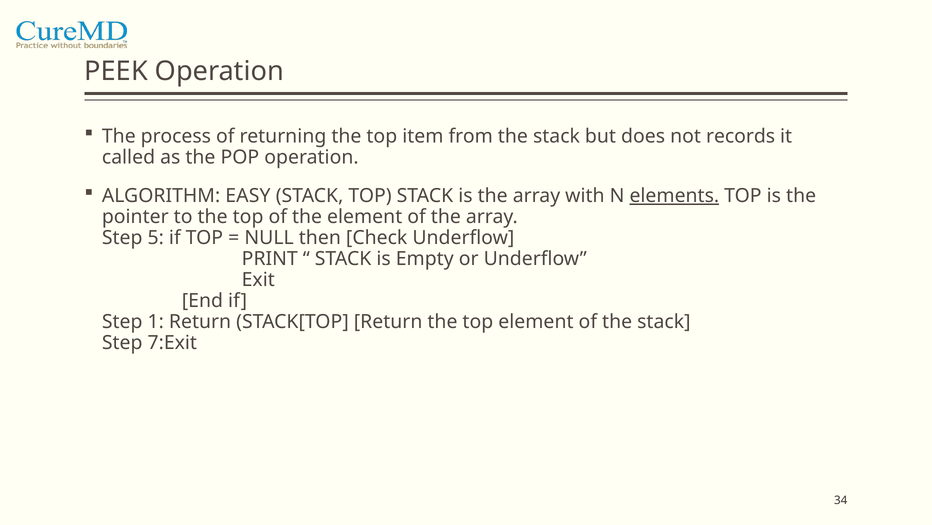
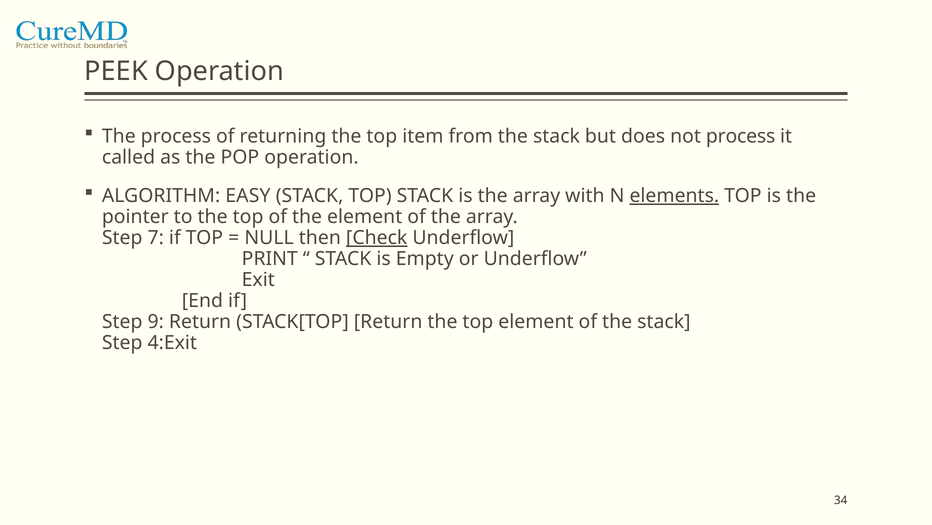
not records: records -> process
5: 5 -> 7
Check underline: none -> present
1: 1 -> 9
7:Exit: 7:Exit -> 4:Exit
